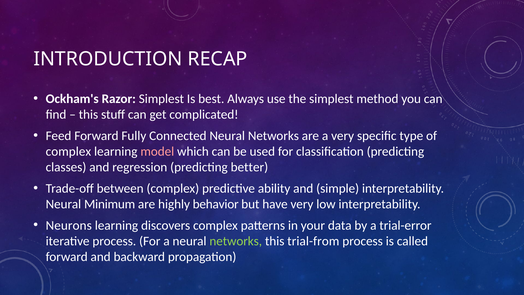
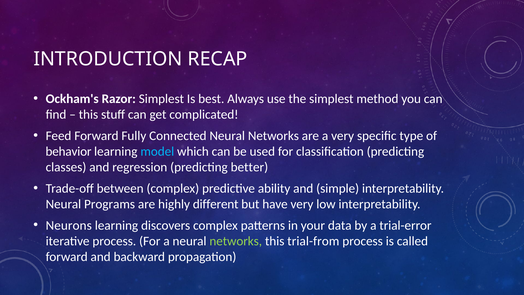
complex at (68, 151): complex -> behavior
model colour: pink -> light blue
Minimum: Minimum -> Programs
behavior: behavior -> different
